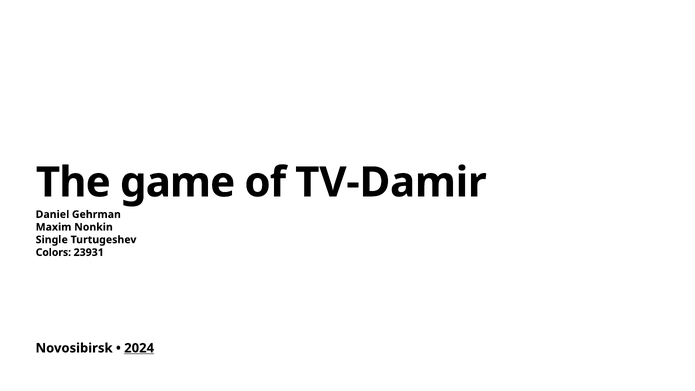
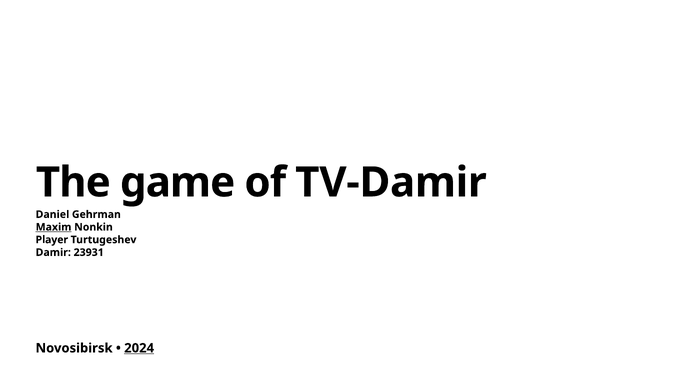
Maxim underline: none -> present
Single: Single -> Player
Colors: Colors -> Damir
